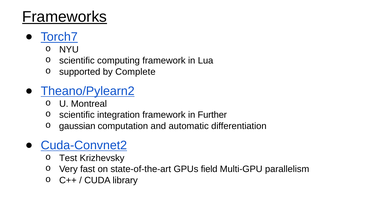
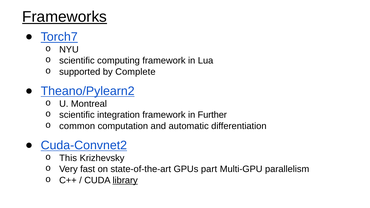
gaussian: gaussian -> common
Test: Test -> This
field: field -> part
library underline: none -> present
